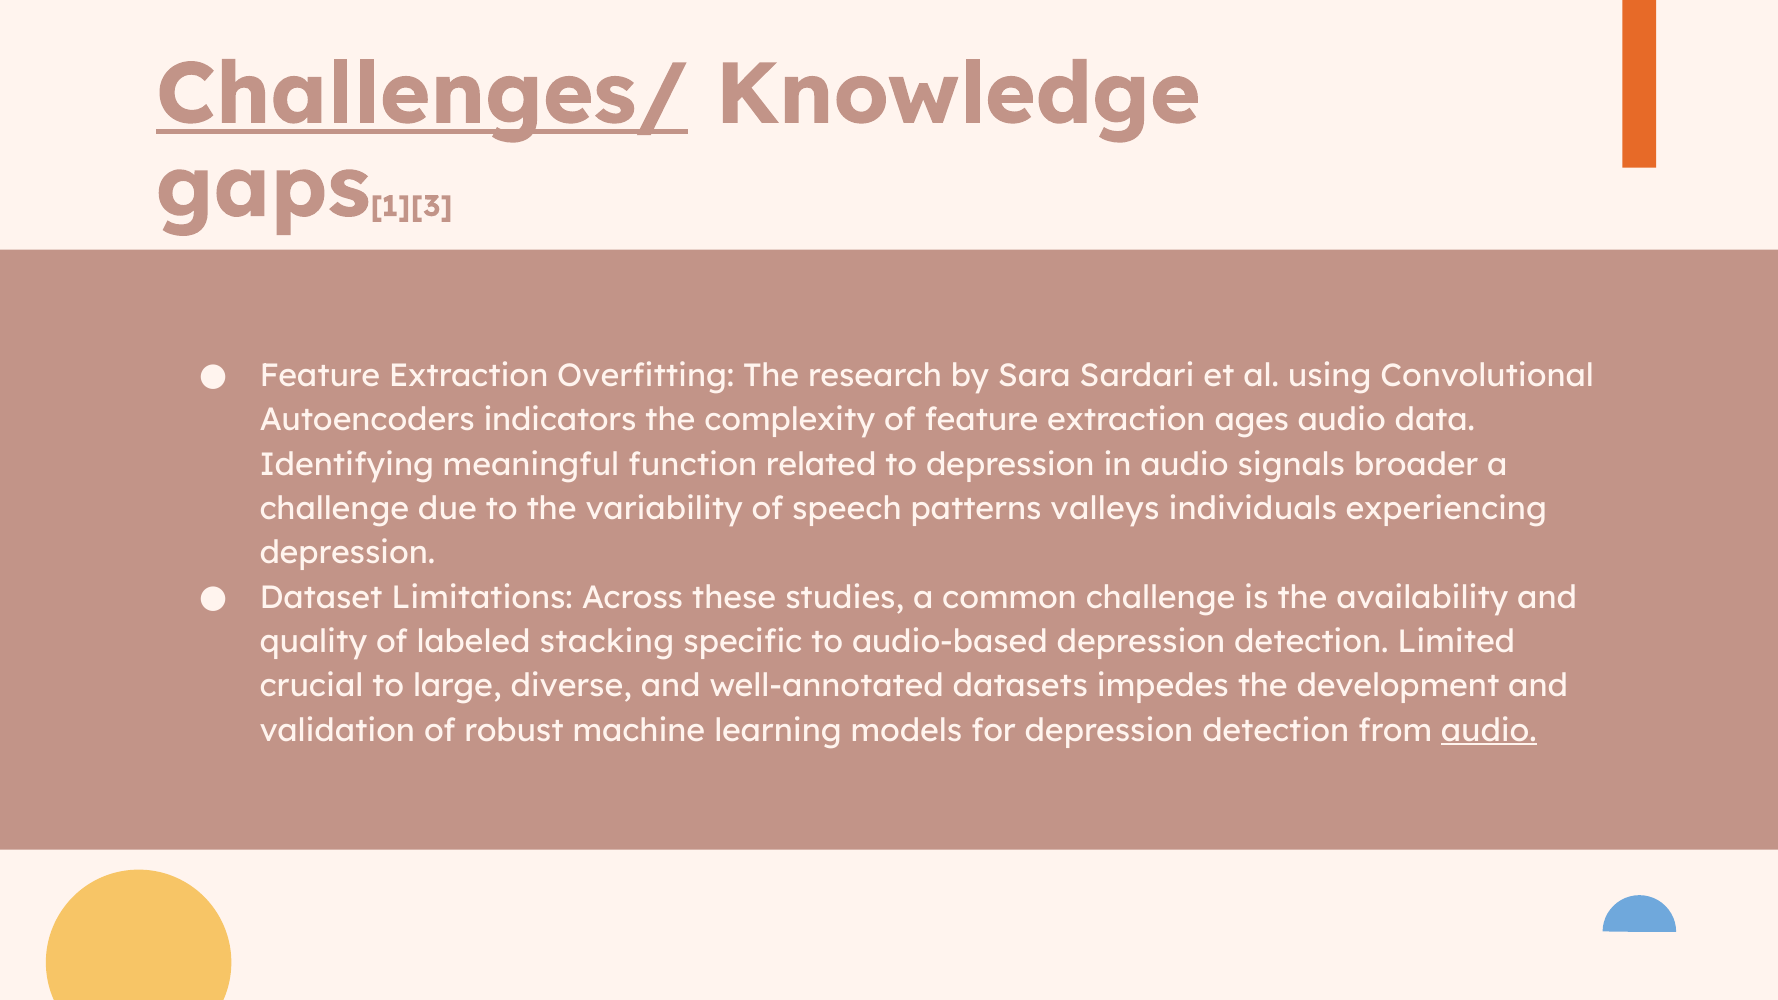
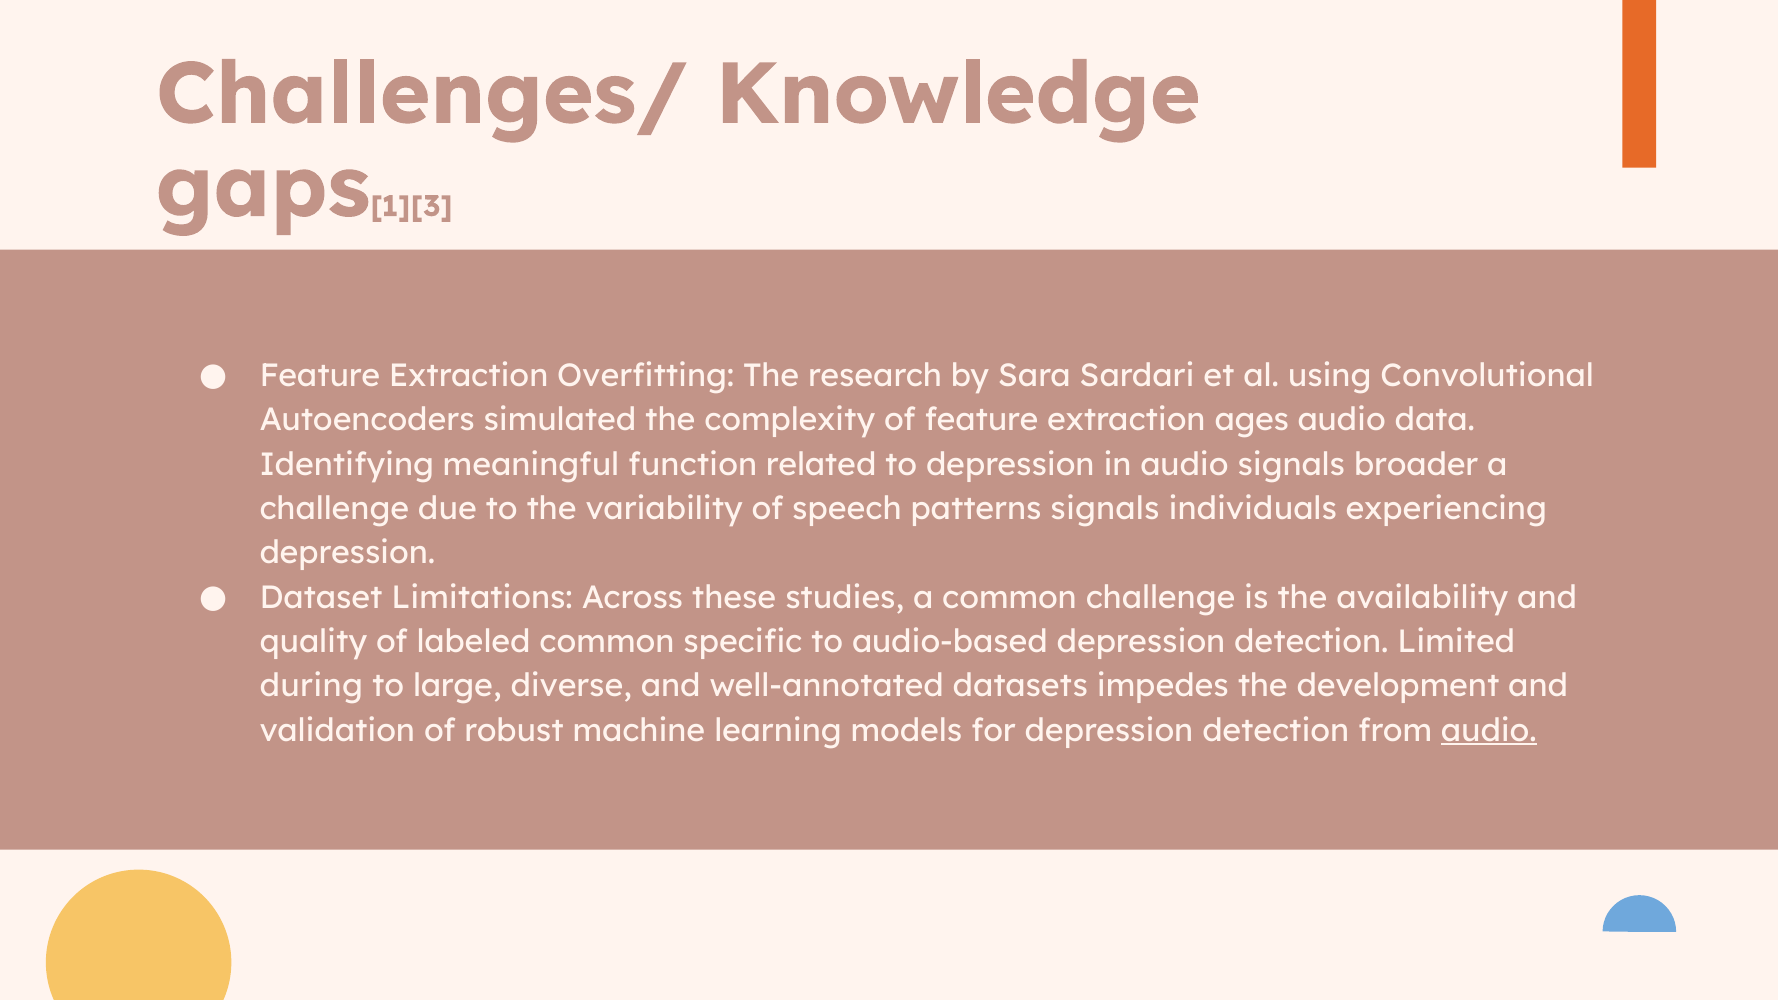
Challenges/ underline: present -> none
indicators: indicators -> simulated
patterns valleys: valleys -> signals
labeled stacking: stacking -> common
crucial: crucial -> during
